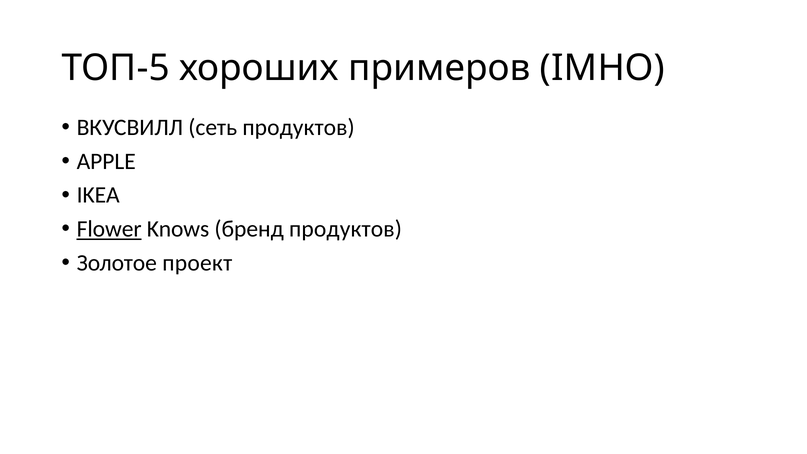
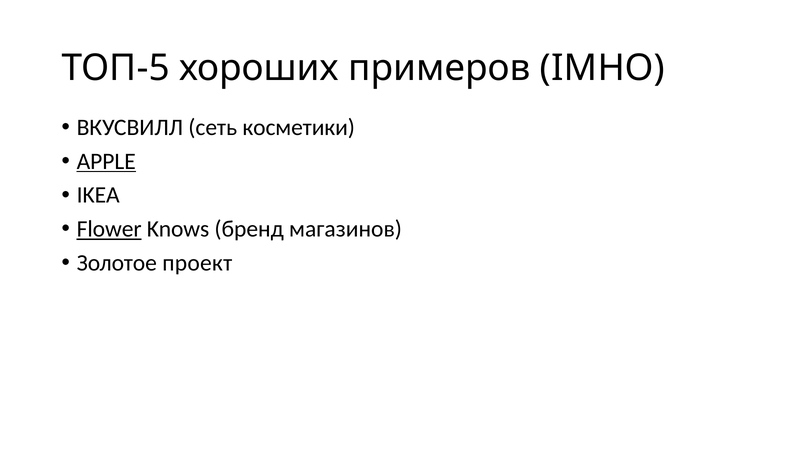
сеть продуктов: продуктов -> косметики
APPLE underline: none -> present
бренд продуктов: продуктов -> магазинов
